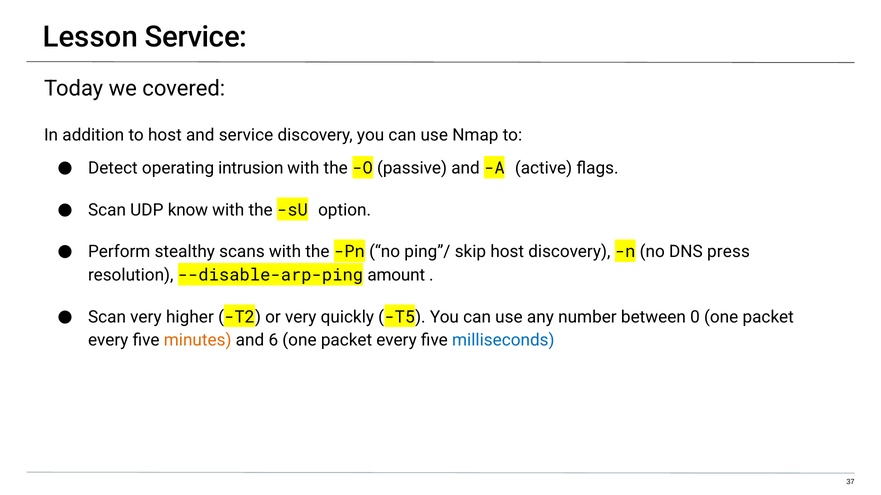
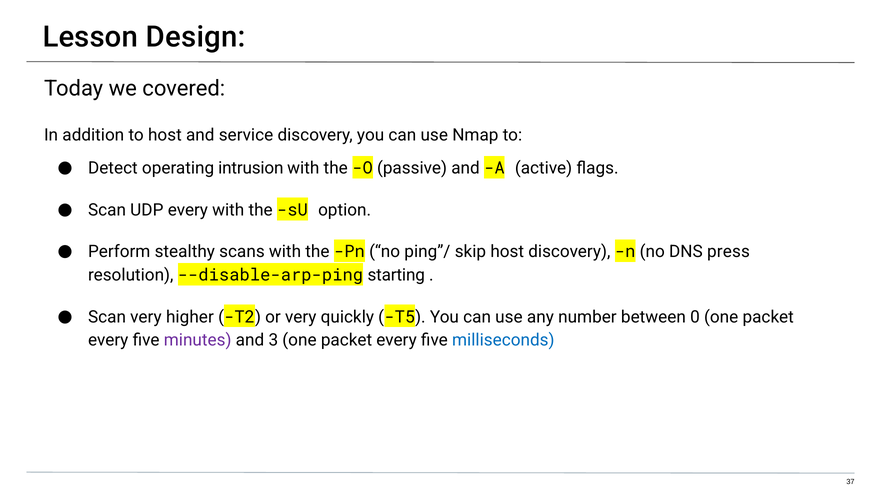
Lesson Service: Service -> Design
UDP know: know -> every
amount: amount -> starting
minutes colour: orange -> purple
6: 6 -> 3
